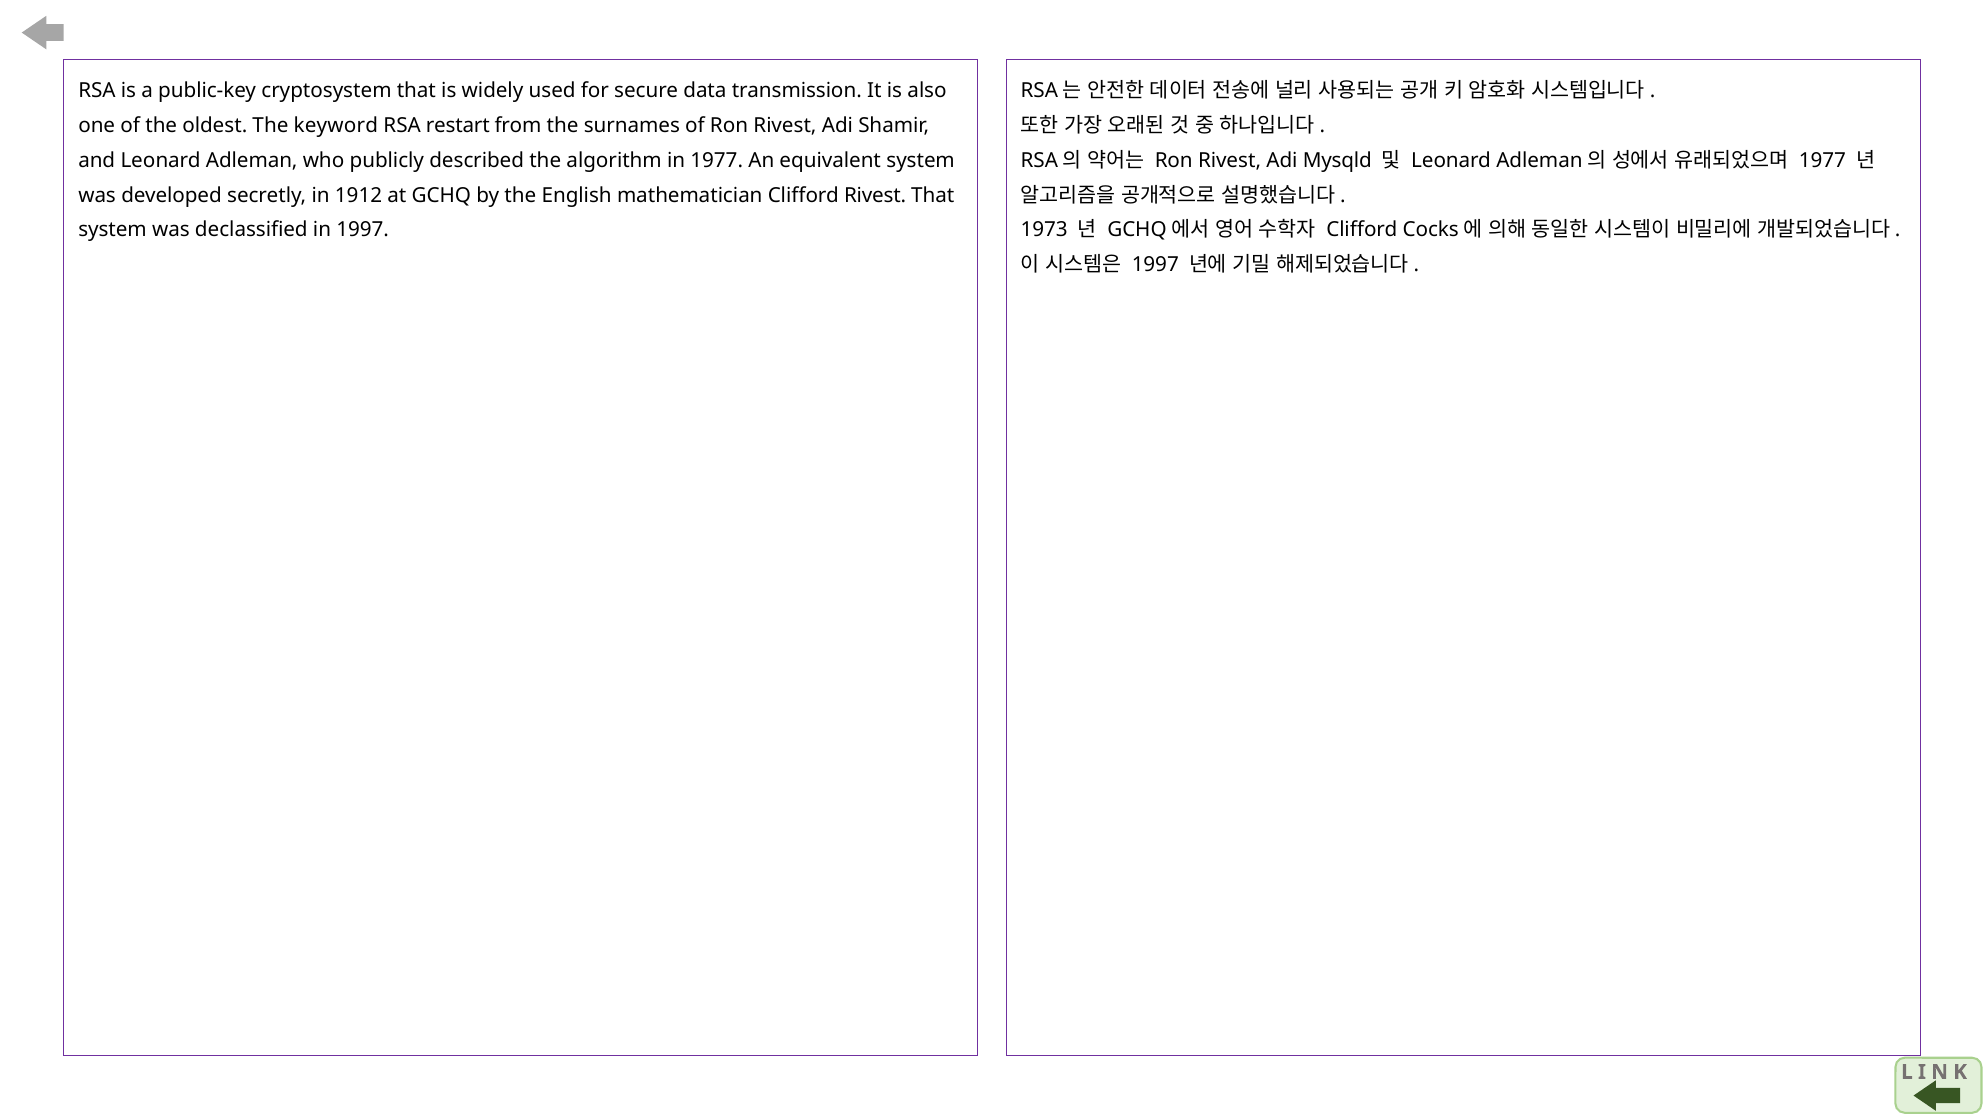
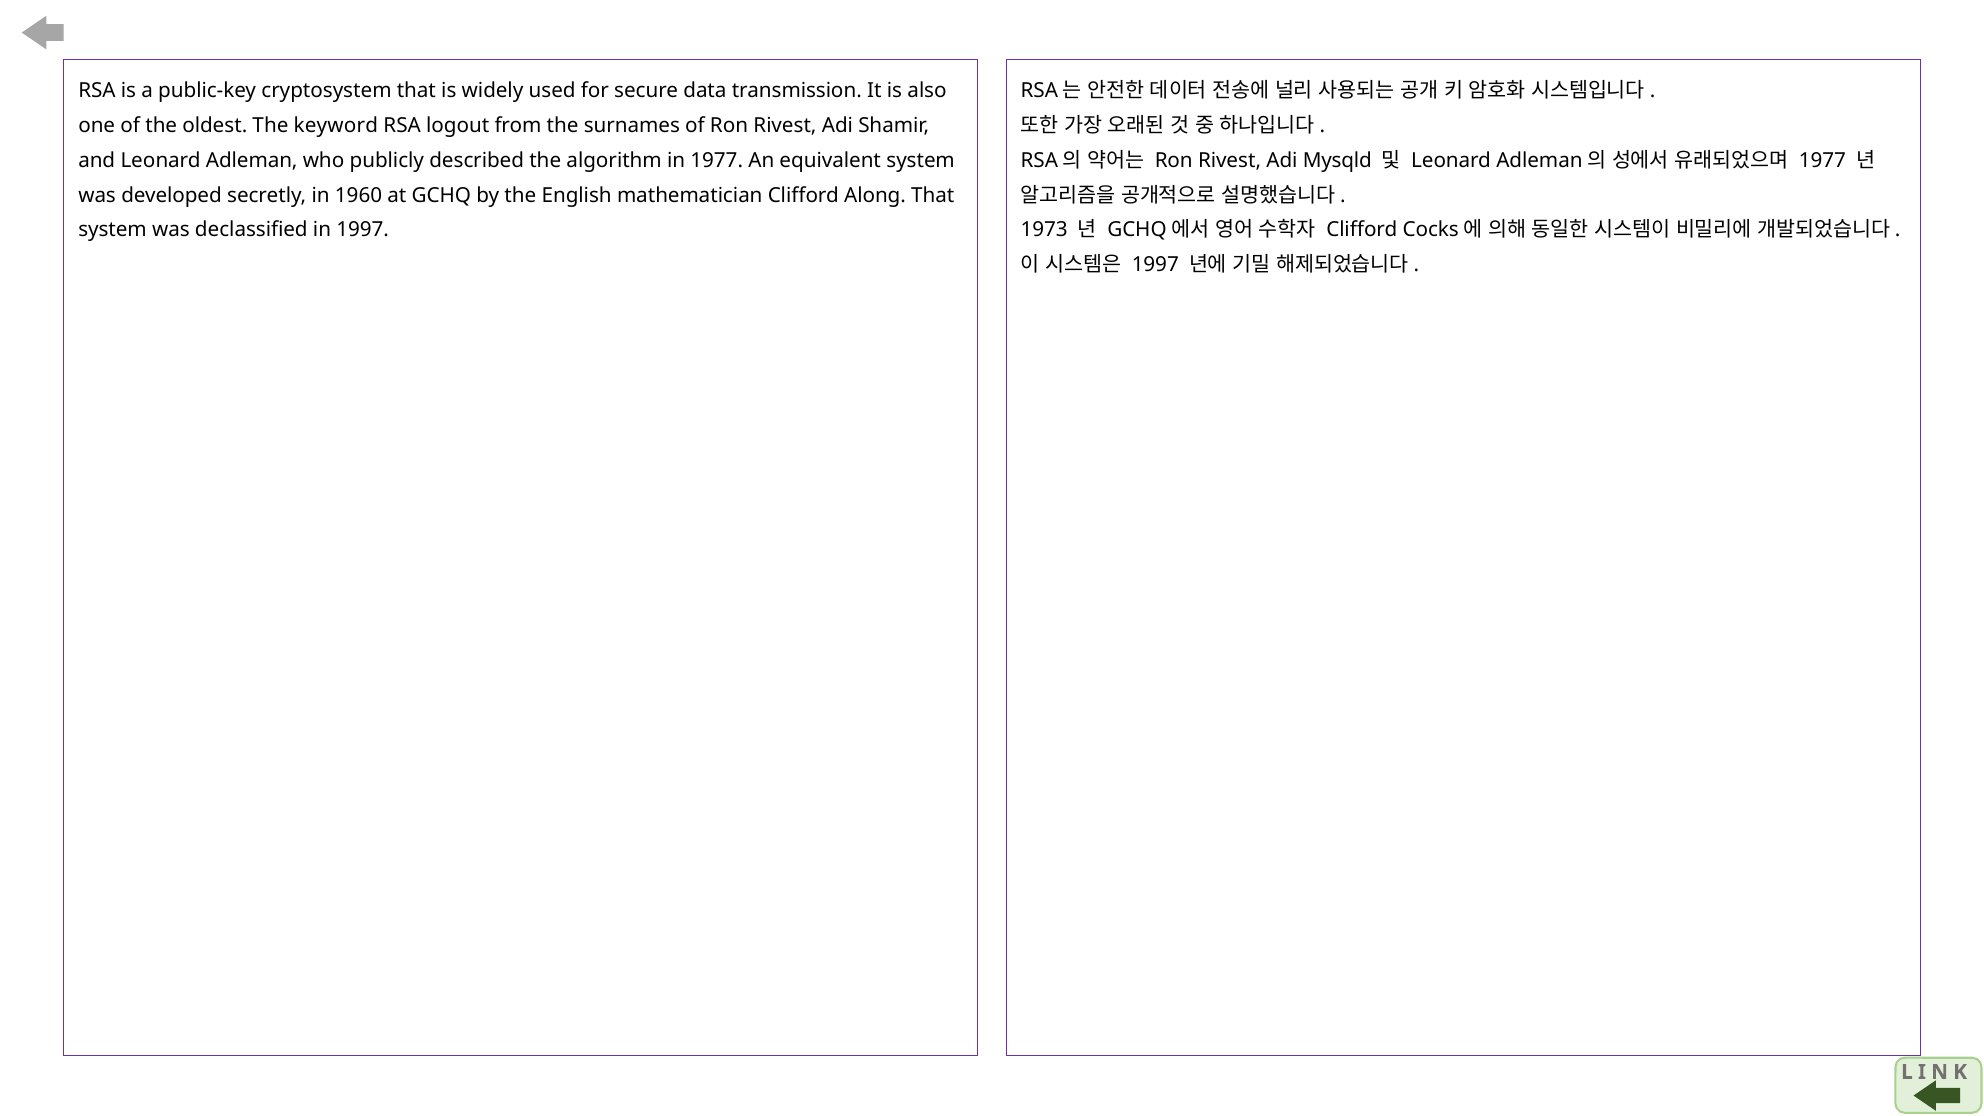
restart: restart -> logout
1912: 1912 -> 1960
Clifford Rivest: Rivest -> Along
